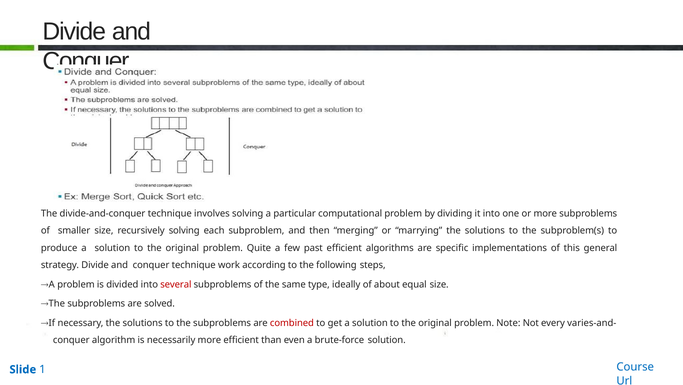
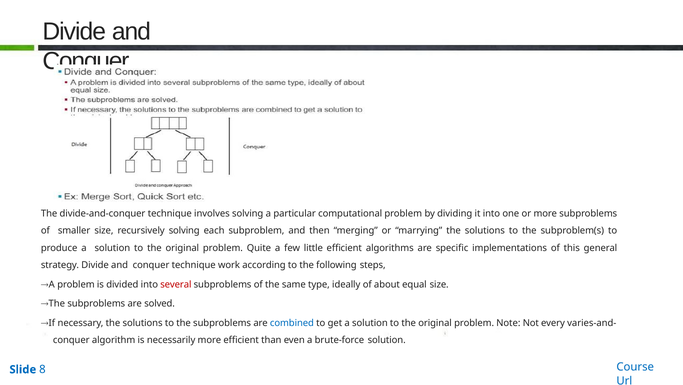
past: past -> little
combined colour: red -> blue
1: 1 -> 8
